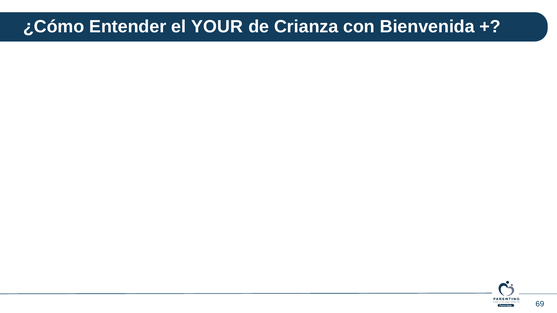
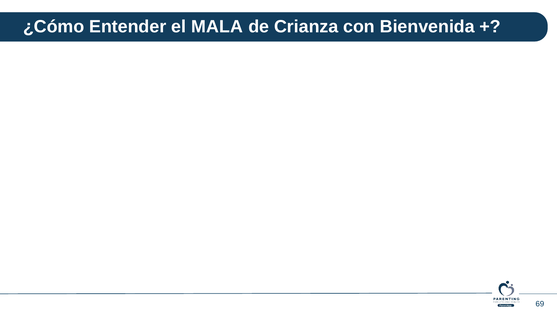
YOUR: YOUR -> MALA
